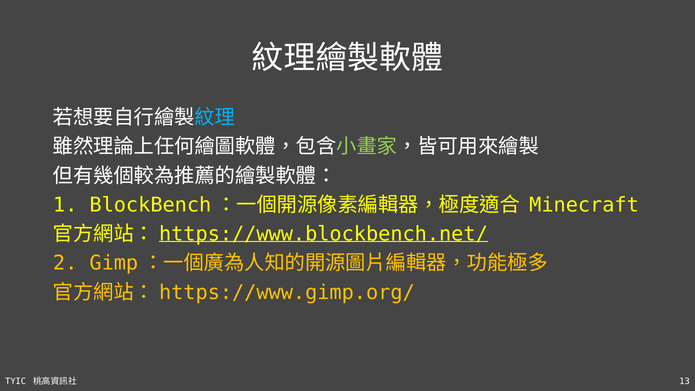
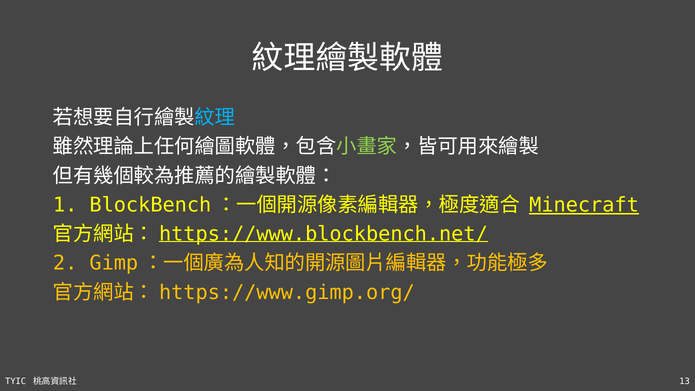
Minecraft underline: none -> present
